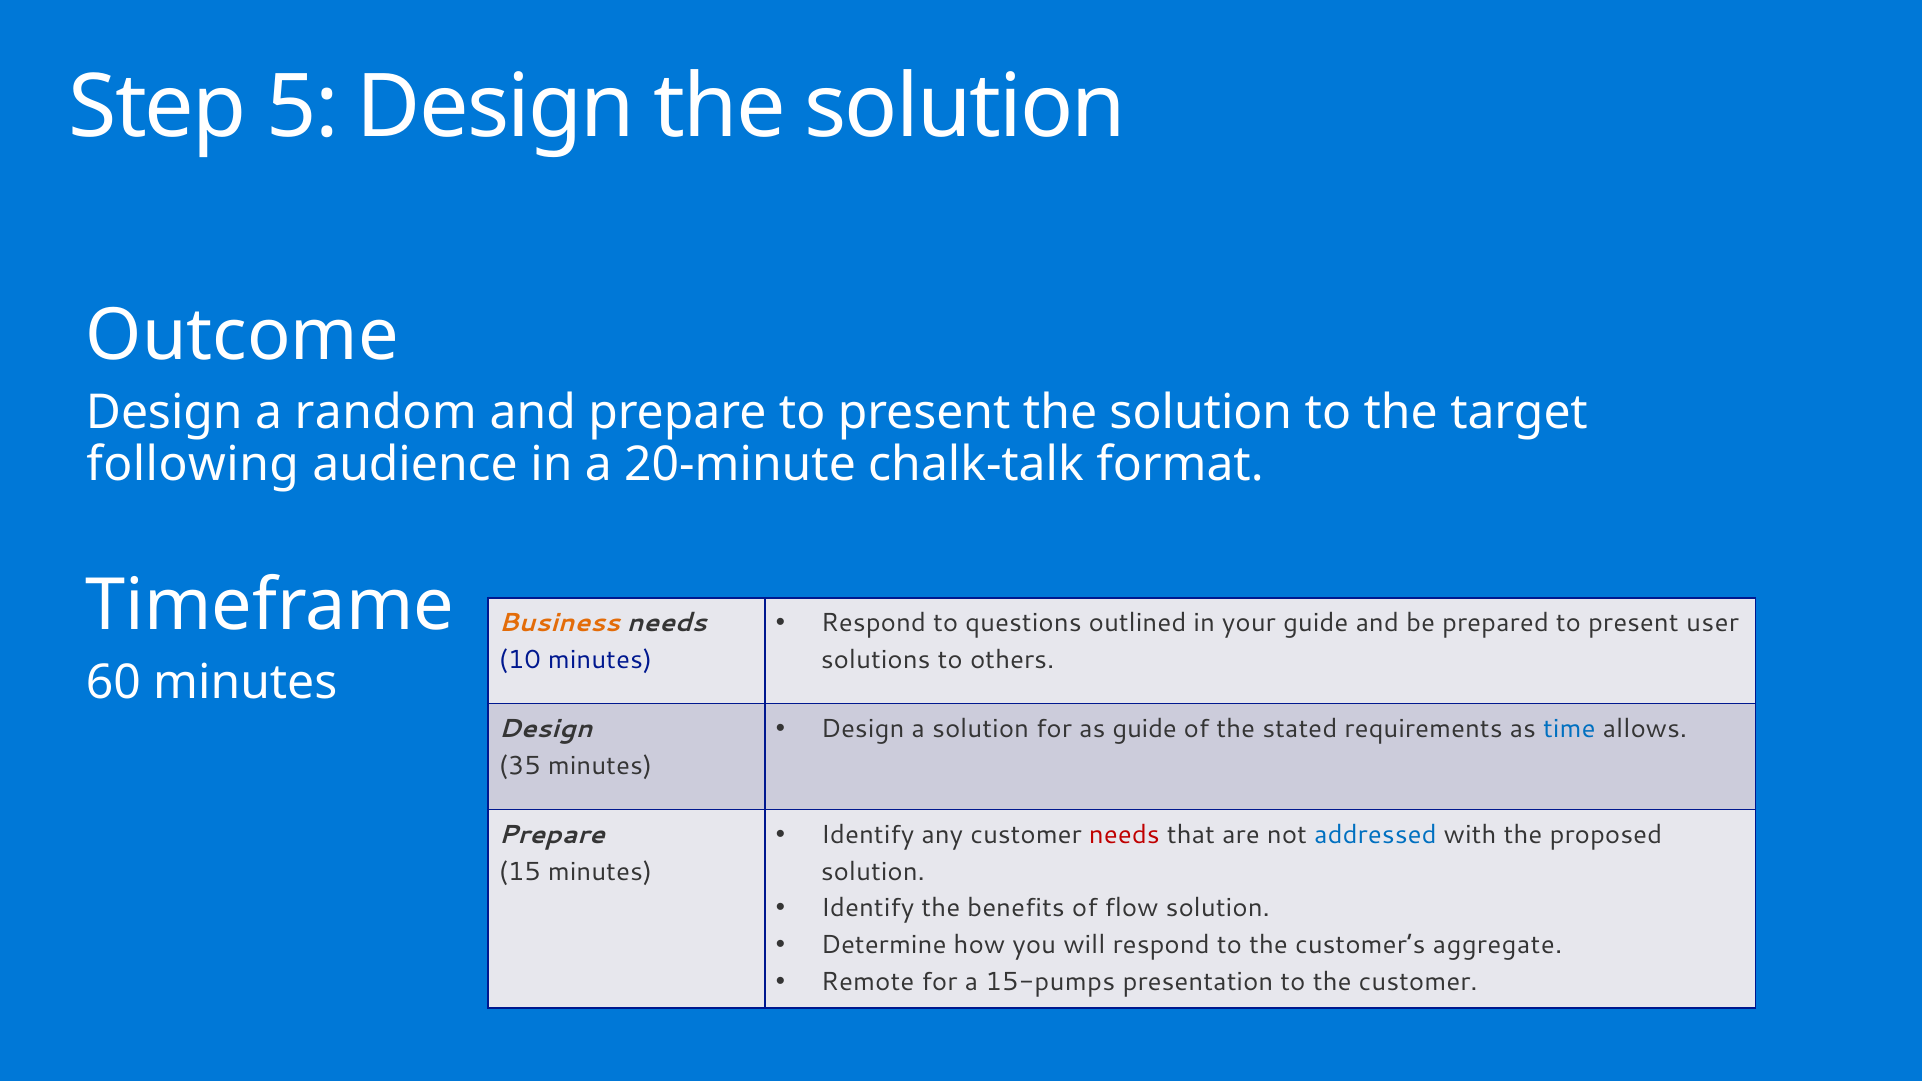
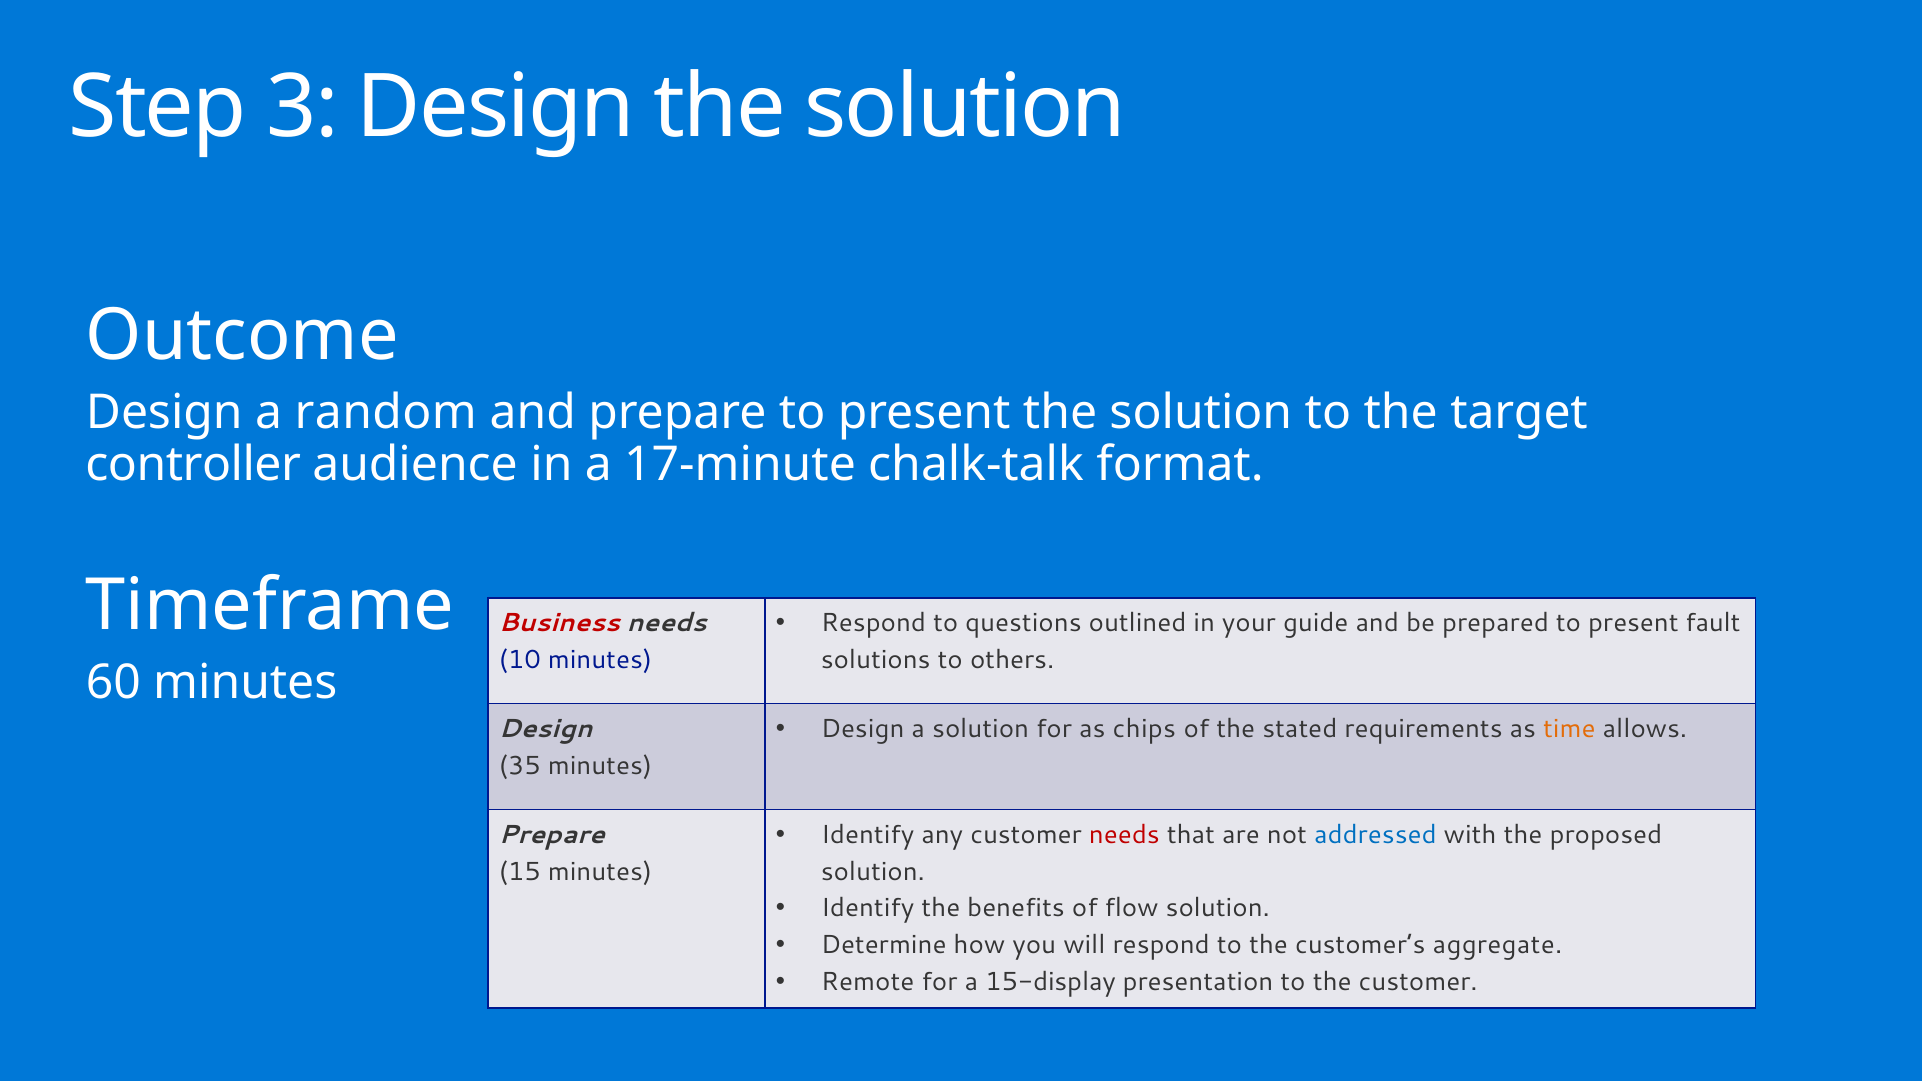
5: 5 -> 3
following: following -> controller
20-minute: 20-minute -> 17-minute
user: user -> fault
Business colour: orange -> red
as guide: guide -> chips
time colour: blue -> orange
15-pumps: 15-pumps -> 15-display
